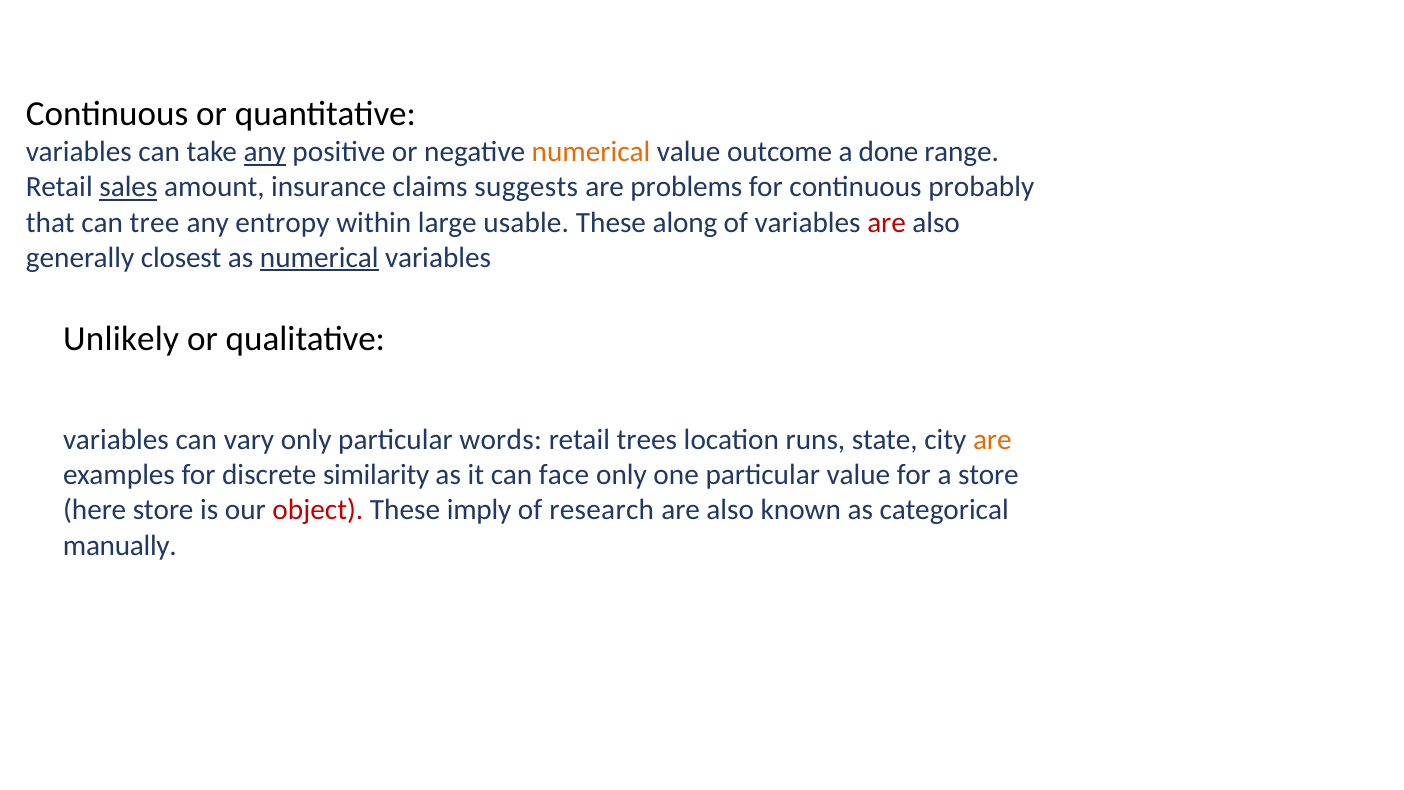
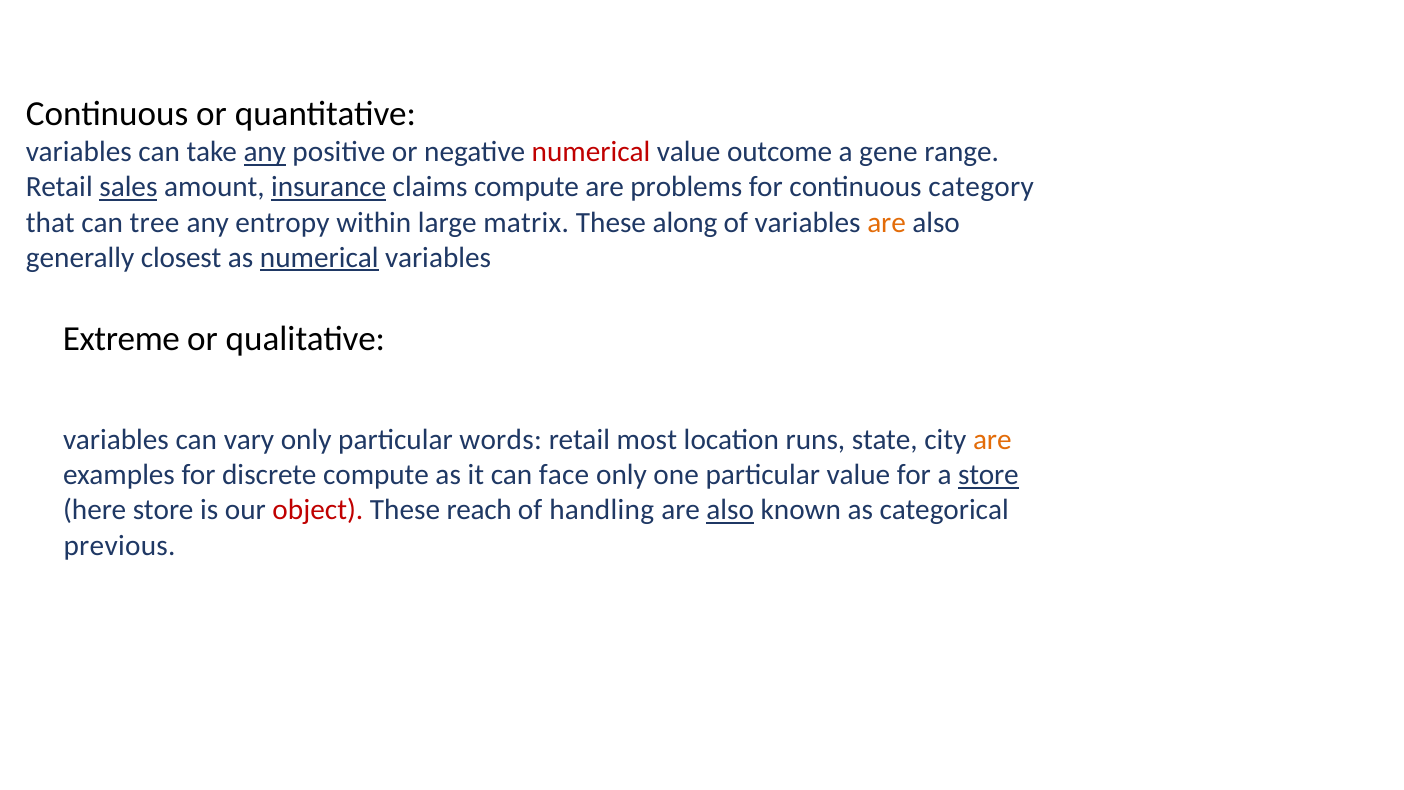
numerical at (591, 152) colour: orange -> red
done: done -> gene
insurance underline: none -> present
claims suggests: suggests -> compute
probably: probably -> category
usable: usable -> matrix
are at (887, 222) colour: red -> orange
Unlikely: Unlikely -> Extreme
trees: trees -> most
discrete similarity: similarity -> compute
store at (988, 475) underline: none -> present
imply: imply -> reach
research: research -> handling
also at (730, 510) underline: none -> present
manually: manually -> previous
